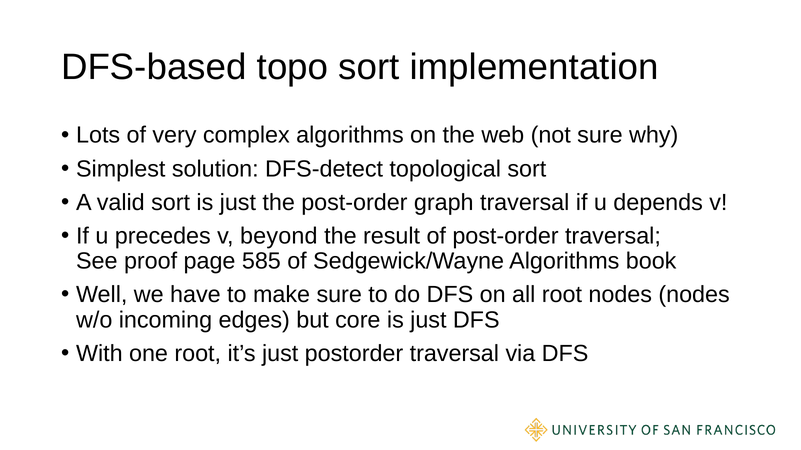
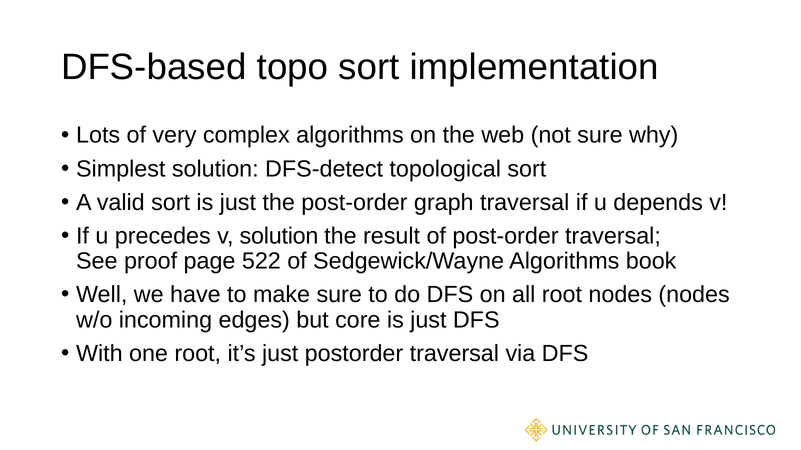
v beyond: beyond -> solution
585: 585 -> 522
